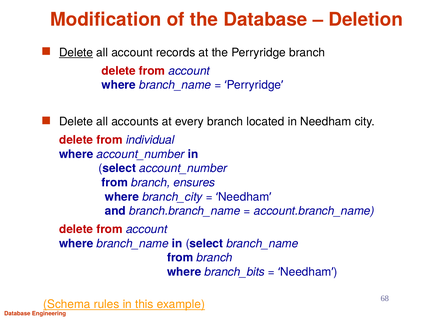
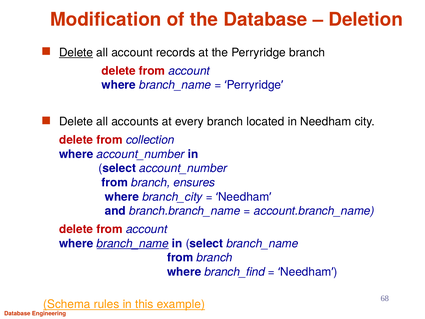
individual: individual -> collection
branch_name at (133, 243) underline: none -> present
branch_bits: branch_bits -> branch_find
